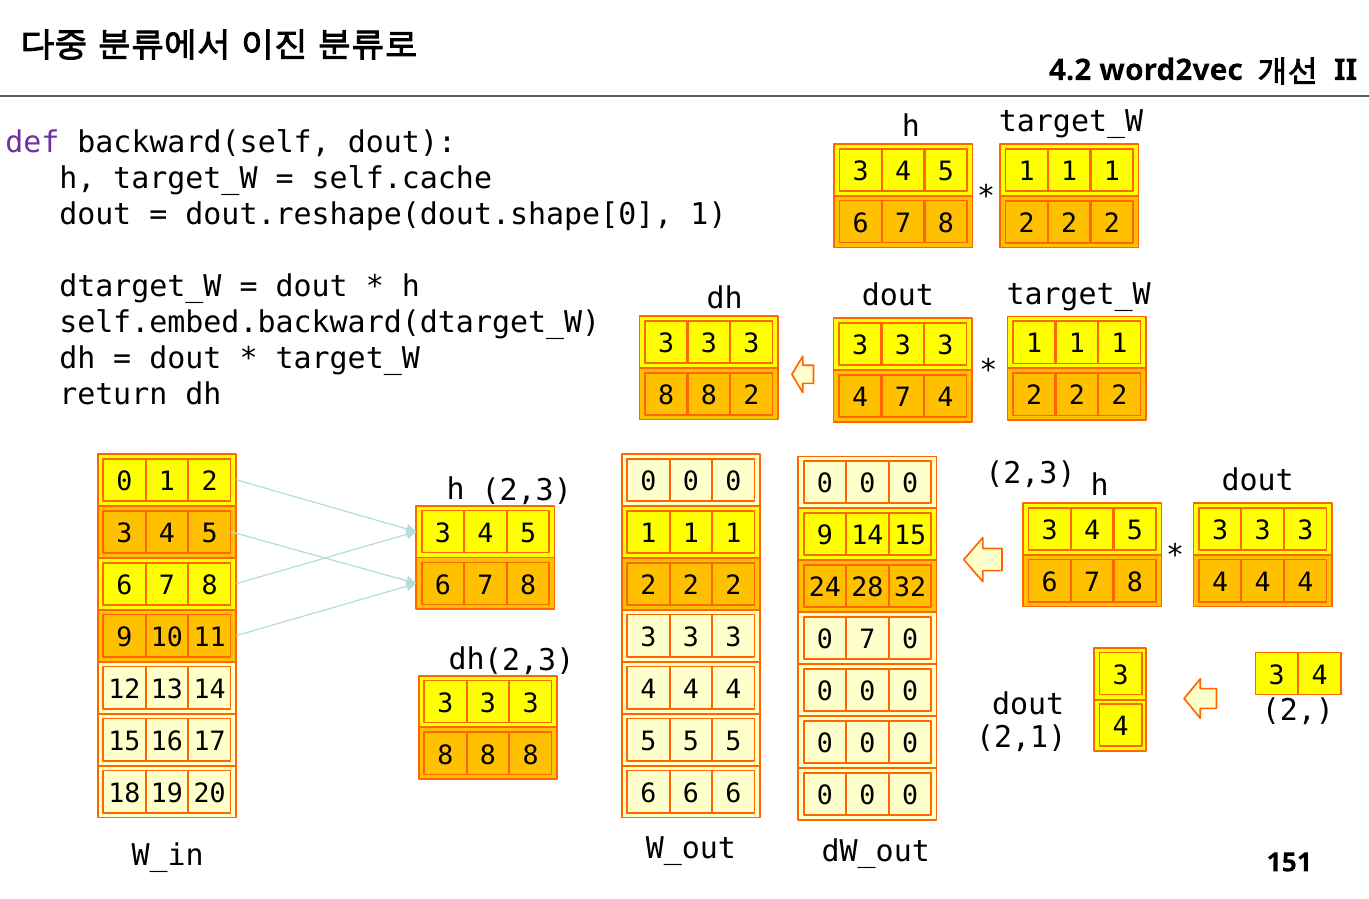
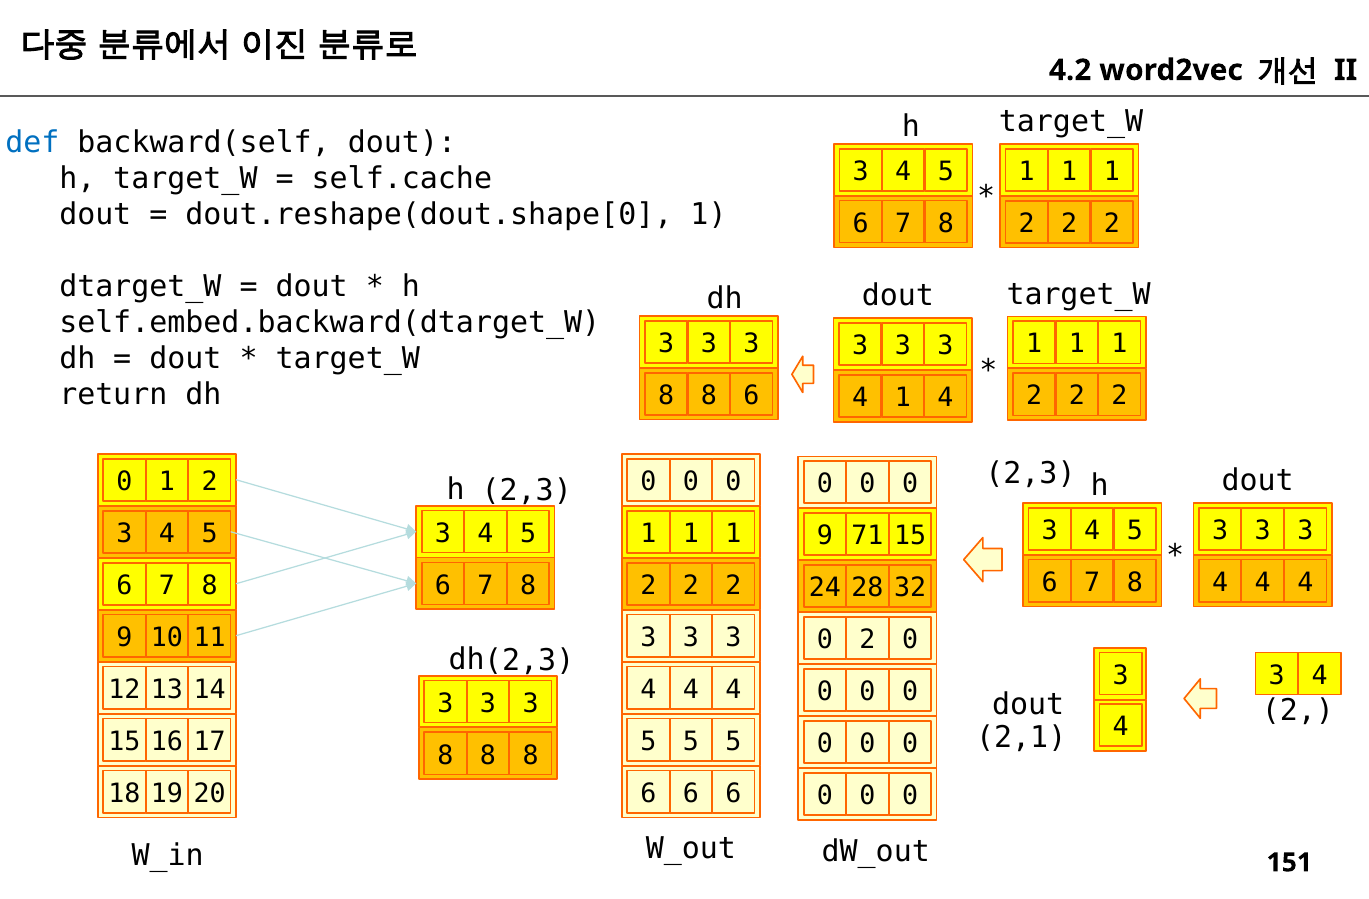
def colour: purple -> blue
8 2: 2 -> 6
4 7: 7 -> 1
9 14: 14 -> 71
0 7: 7 -> 2
